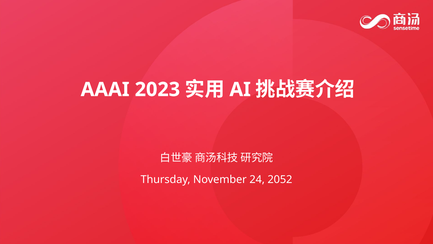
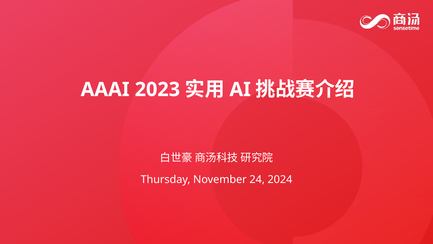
2052: 2052 -> 2024
